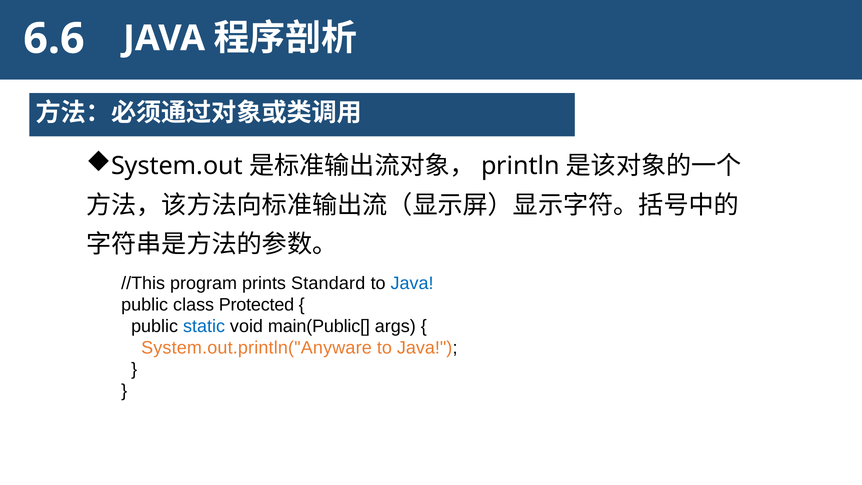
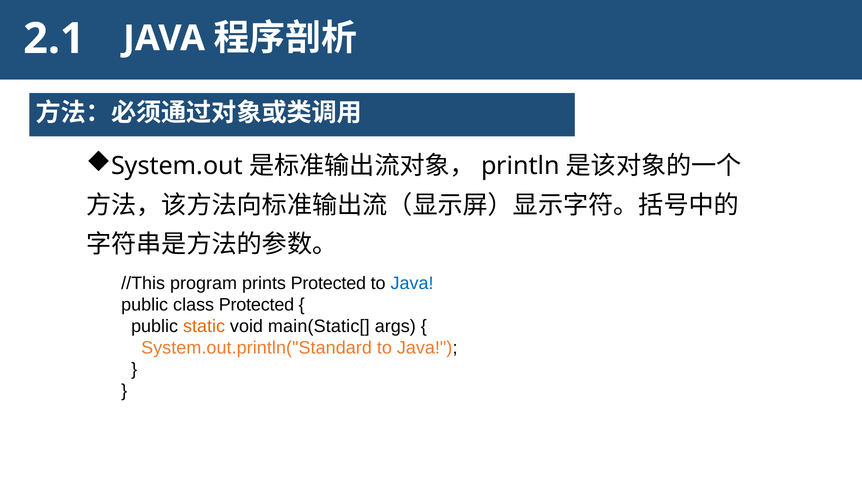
6.6: 6.6 -> 2.1
prints Standard: Standard -> Protected
static colour: blue -> orange
main(Public[: main(Public[ -> main(Static[
System.out.println("Anyware: System.out.println("Anyware -> System.out.println("Standard
